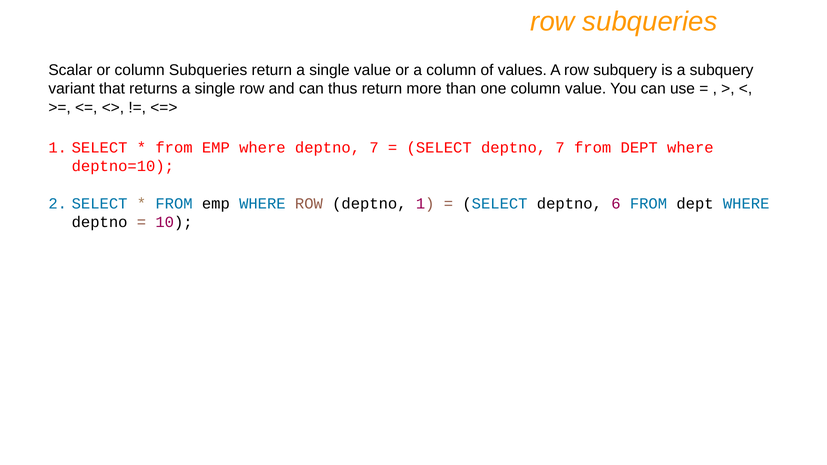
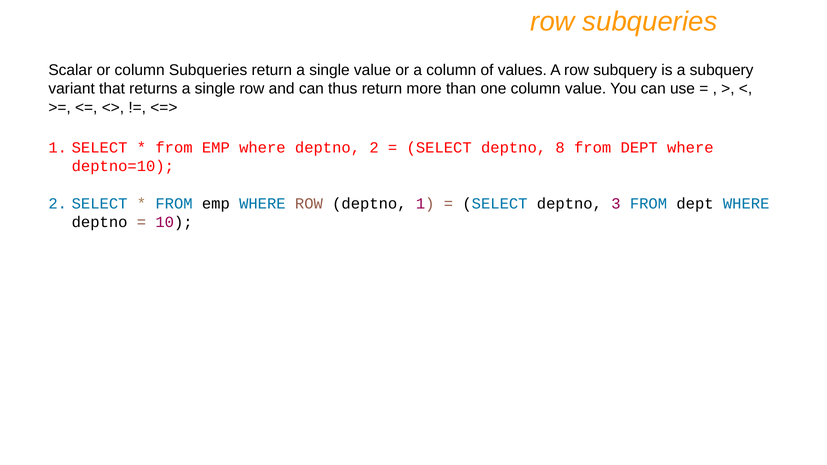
where deptno 7: 7 -> 2
SELECT deptno 7: 7 -> 8
6: 6 -> 3
